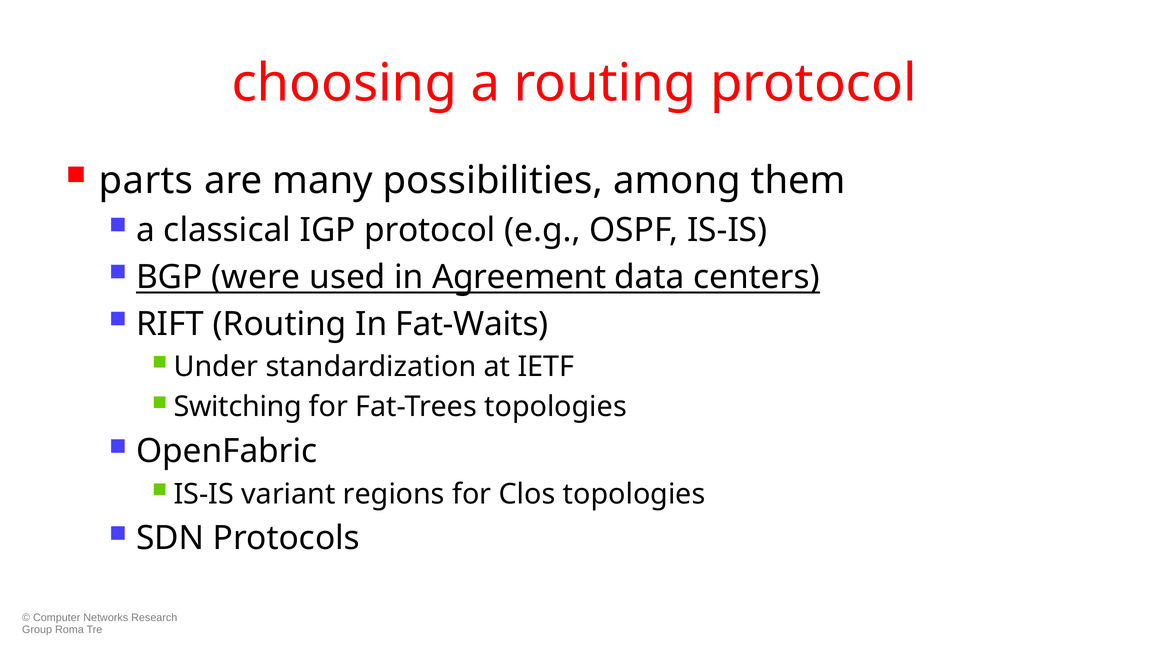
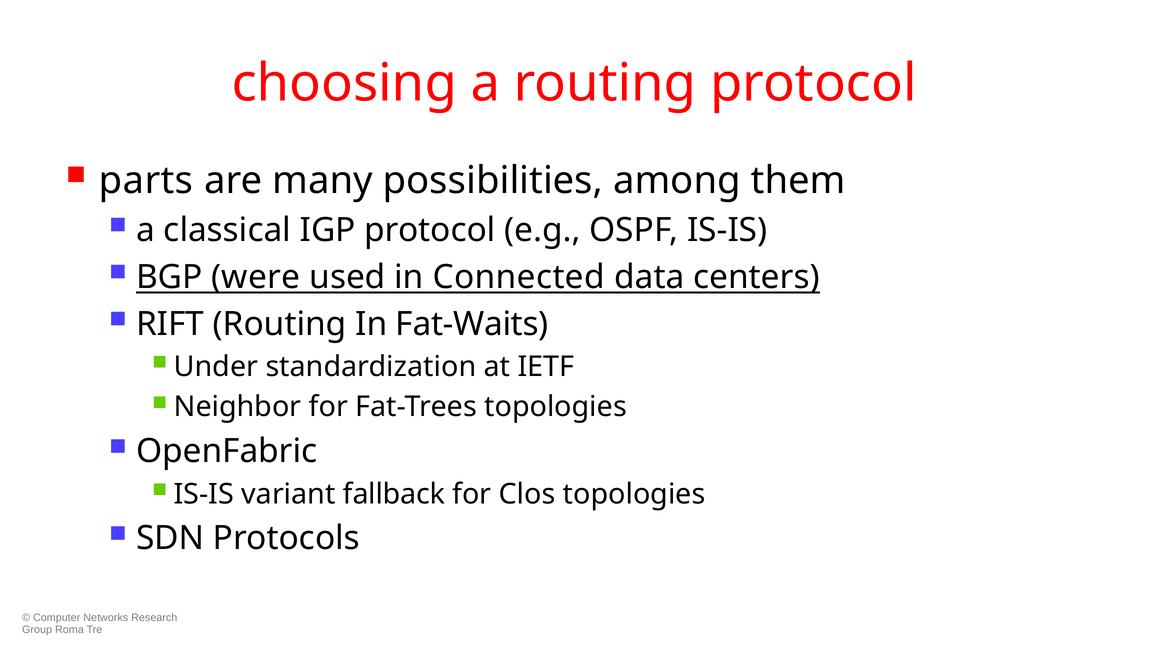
Agreement: Agreement -> Connected
Switching: Switching -> Neighbor
regions: regions -> fallback
